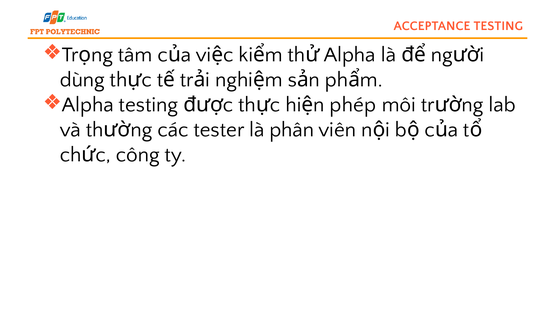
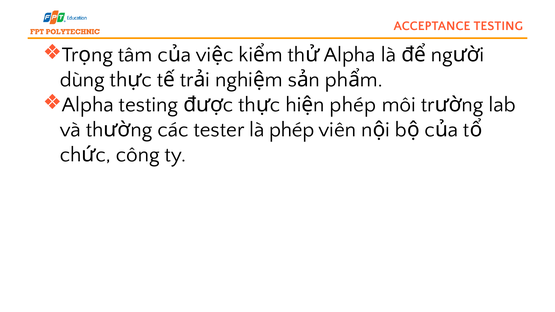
là phân: phân -> phép
